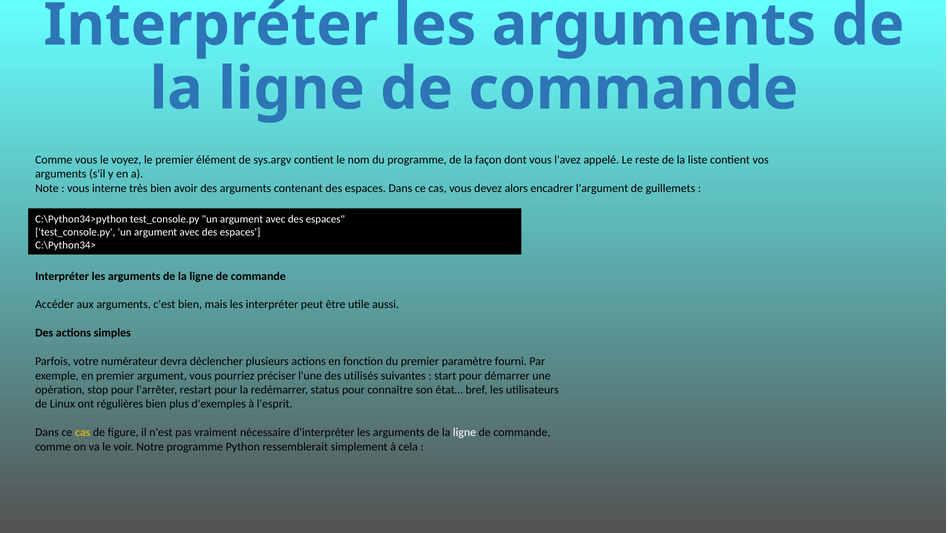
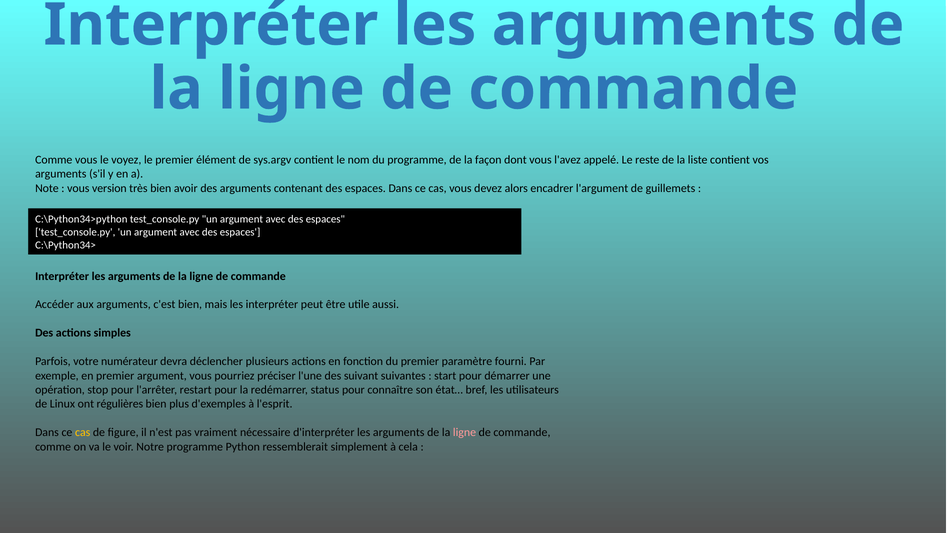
interne: interne -> version
utilisés: utilisés -> suivant
ligne at (464, 433) colour: white -> pink
